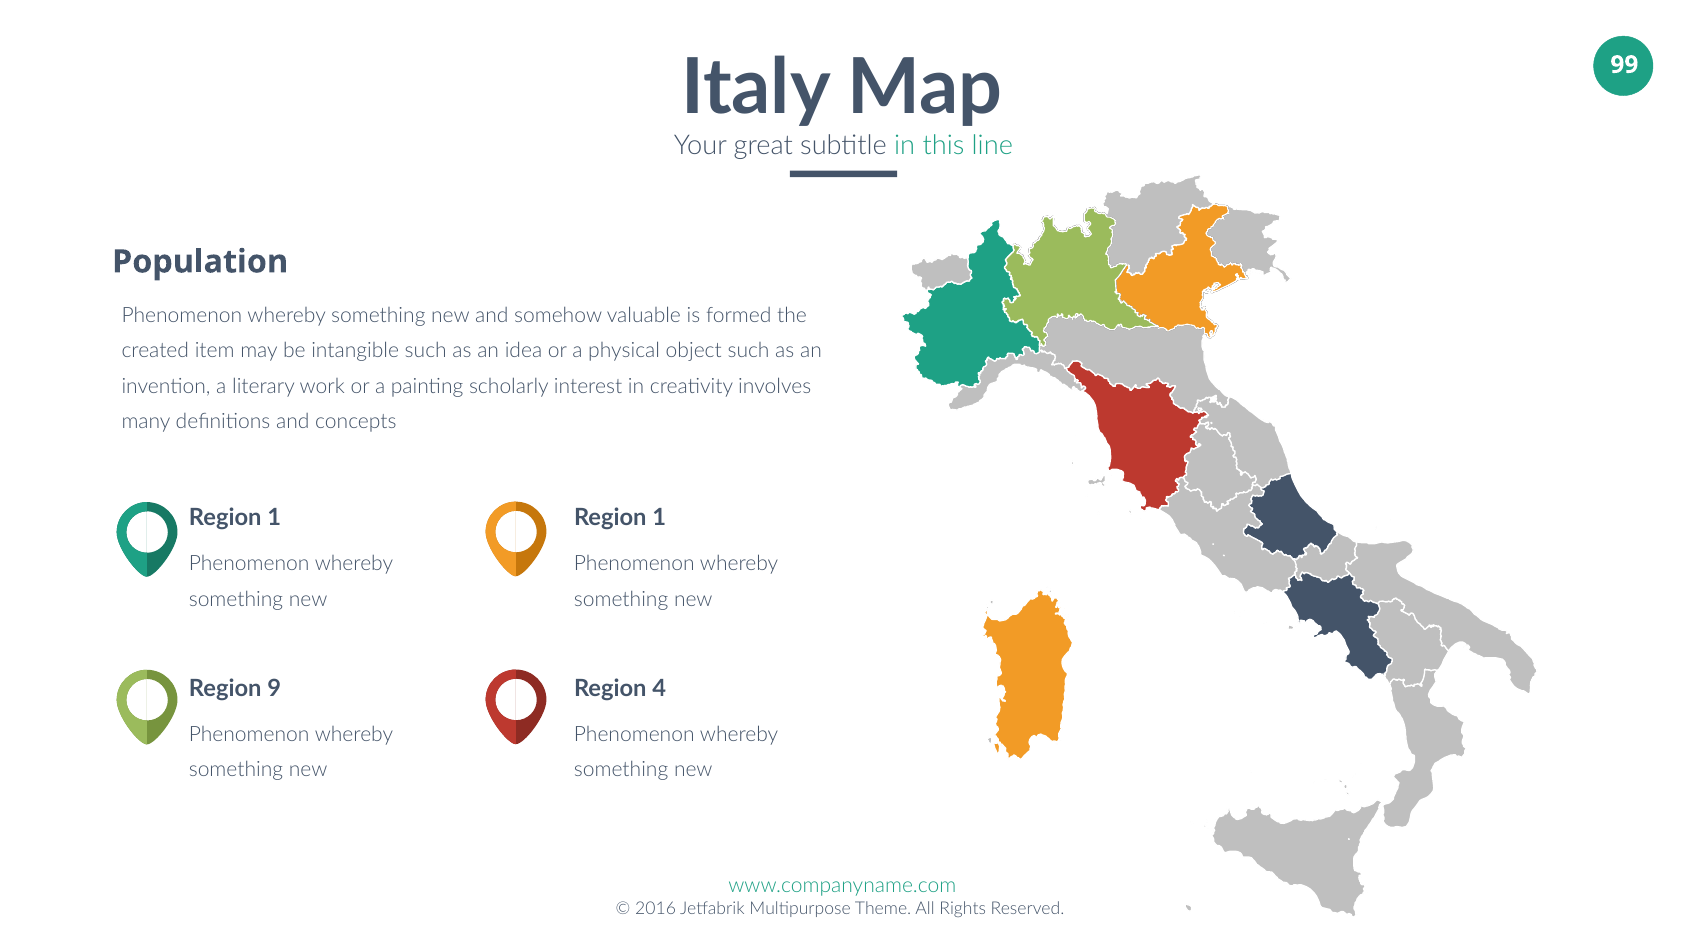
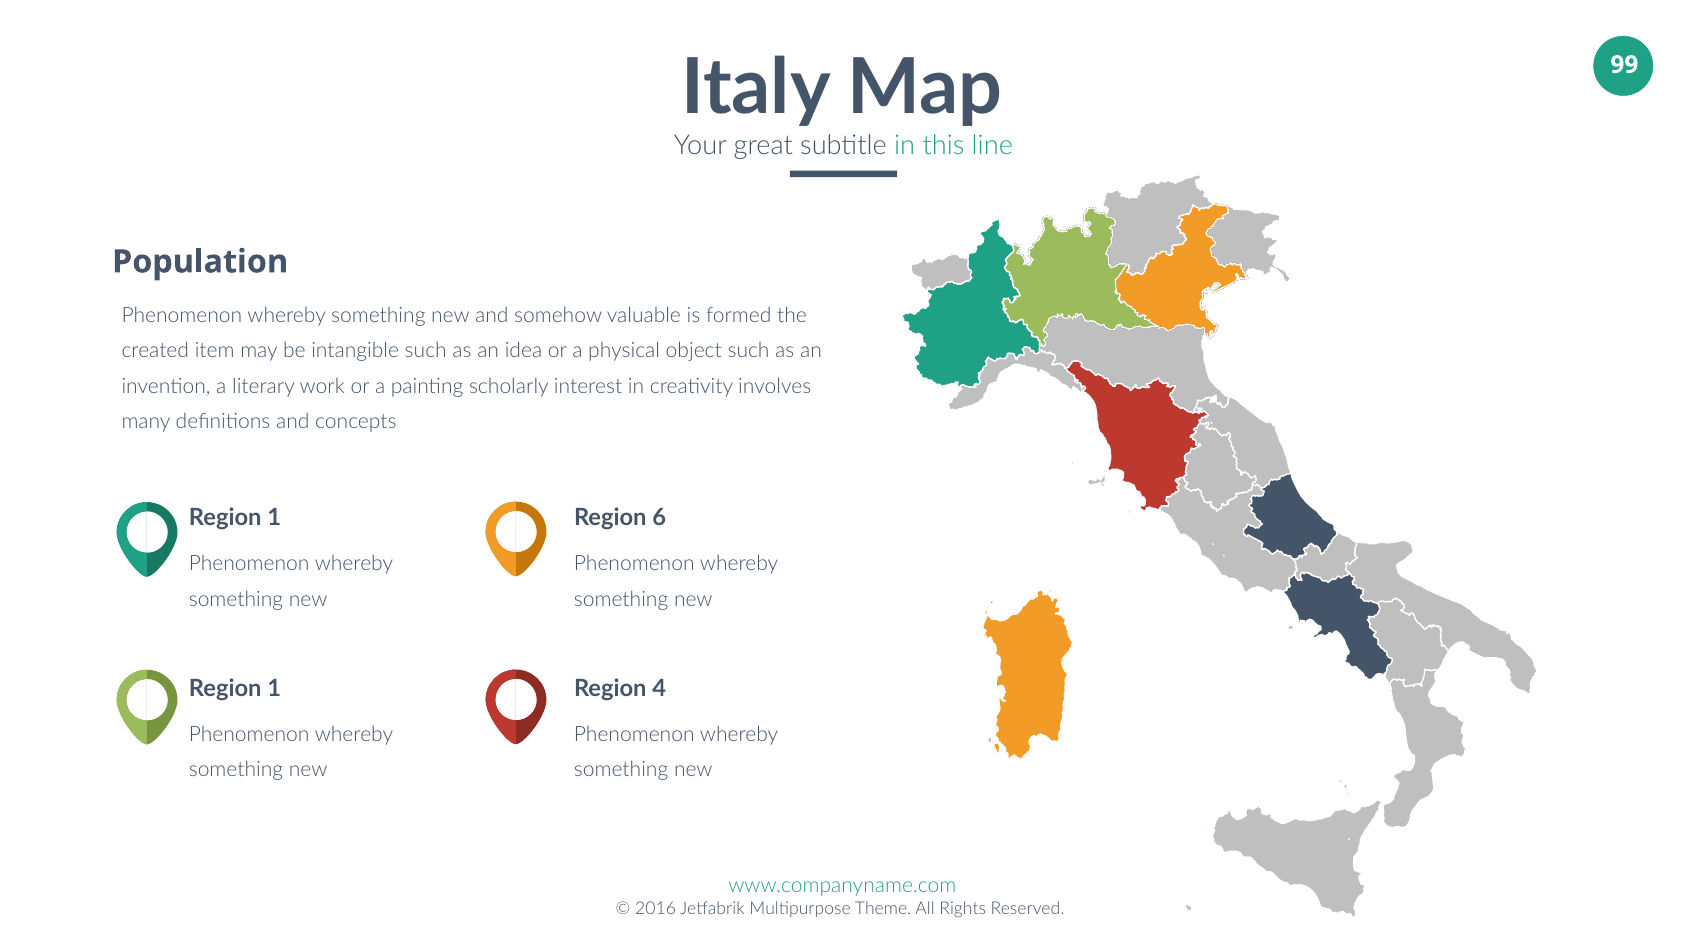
1 at (659, 518): 1 -> 6
9 at (274, 688): 9 -> 1
